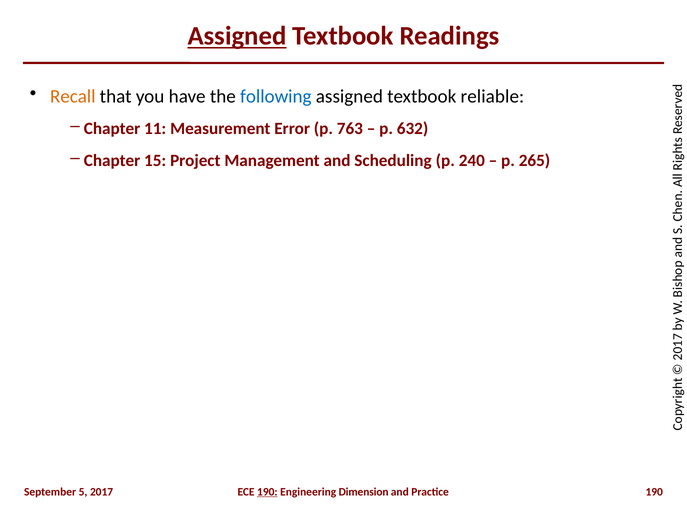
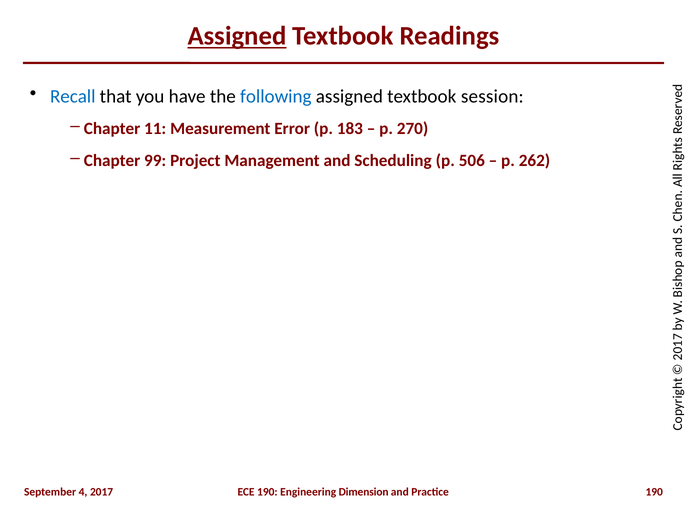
Recall colour: orange -> blue
reliable: reliable -> session
763: 763 -> 183
632: 632 -> 270
15: 15 -> 99
240: 240 -> 506
265: 265 -> 262
5: 5 -> 4
190 at (267, 492) underline: present -> none
